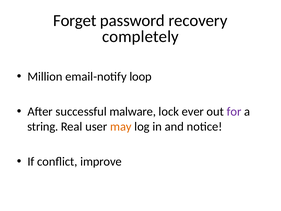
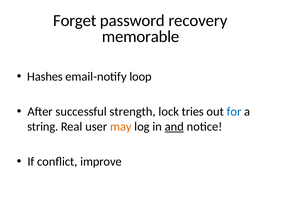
completely: completely -> memorable
Million: Million -> Hashes
malware: malware -> strength
ever: ever -> tries
for colour: purple -> blue
and underline: none -> present
